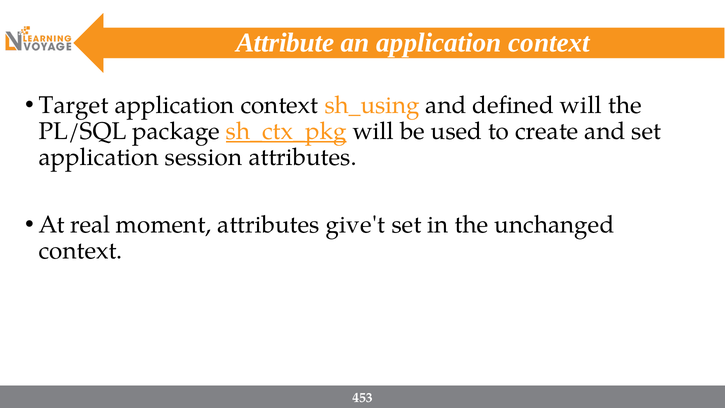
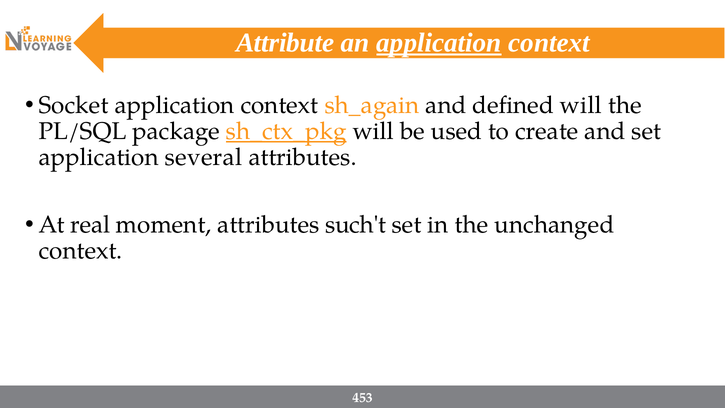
application at (439, 43) underline: none -> present
Target: Target -> Socket
sh_using: sh_using -> sh_again
session: session -> several
give't: give't -> such't
